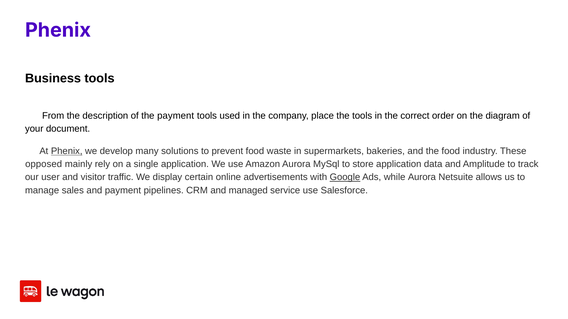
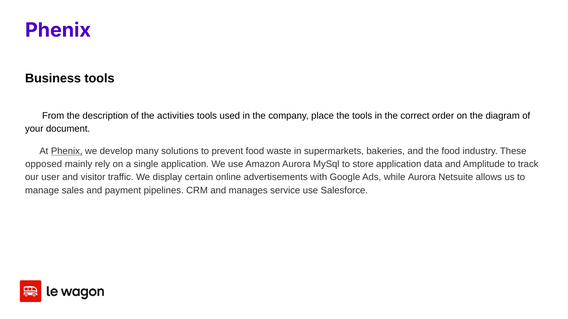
the payment: payment -> activities
Google underline: present -> none
managed: managed -> manages
